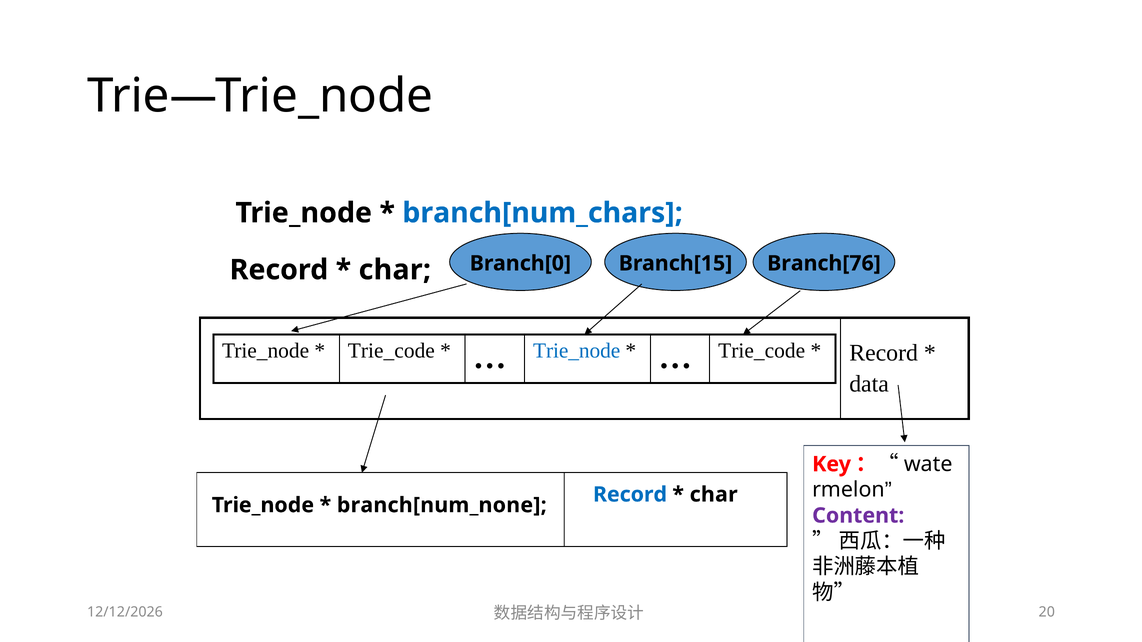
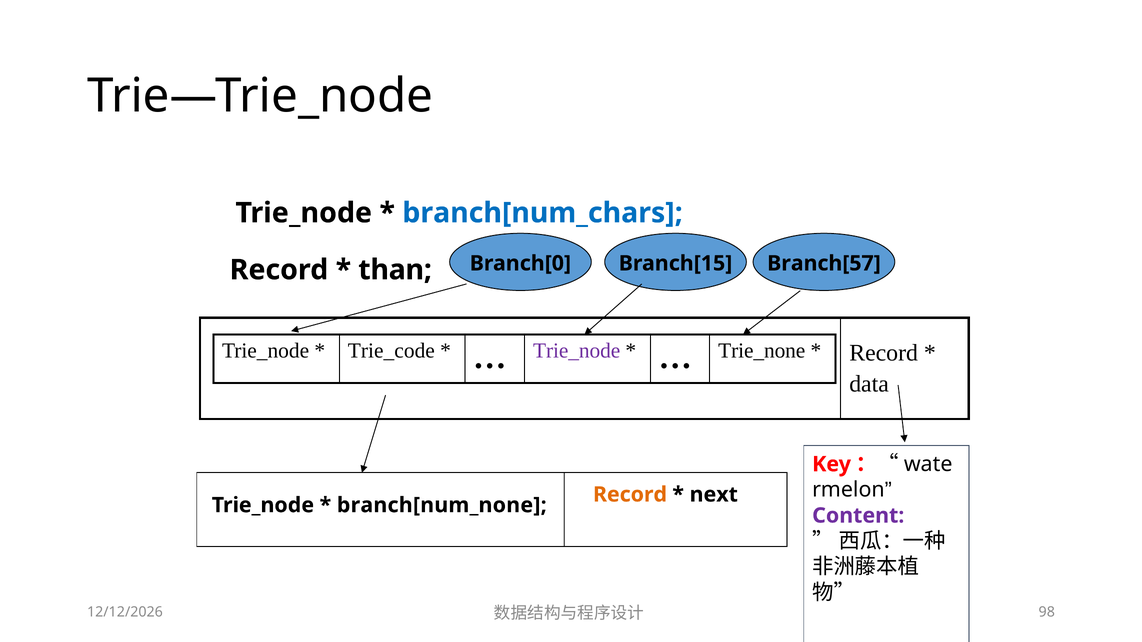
char at (395, 270): char -> than
Branch[76: Branch[76 -> Branch[57
Trie_node at (577, 351) colour: blue -> purple
Trie_code at (762, 351): Trie_code -> Trie_none
Record at (630, 495) colour: blue -> orange
char at (714, 495): char -> next
20: 20 -> 98
